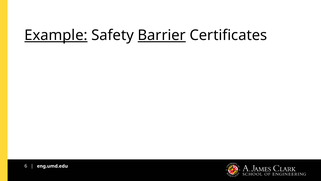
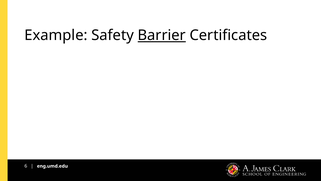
Example underline: present -> none
